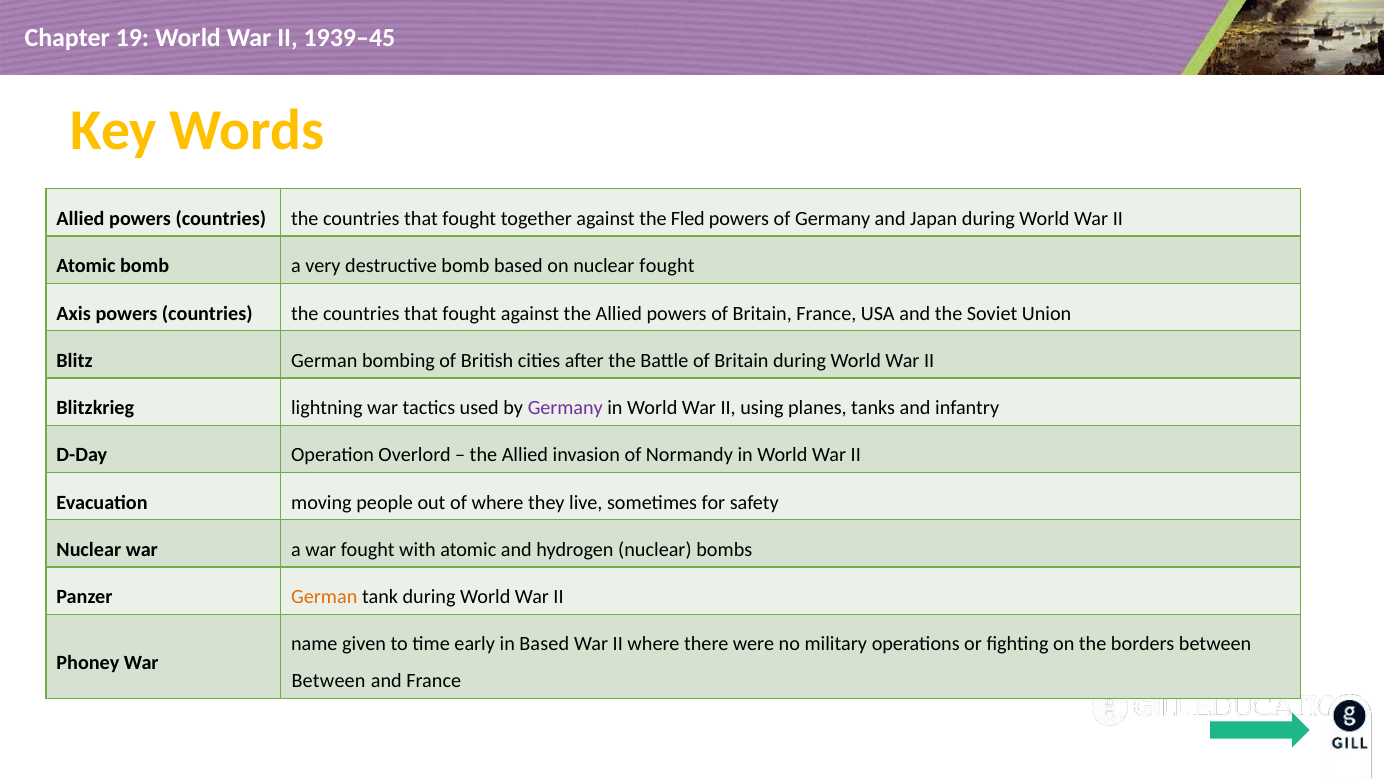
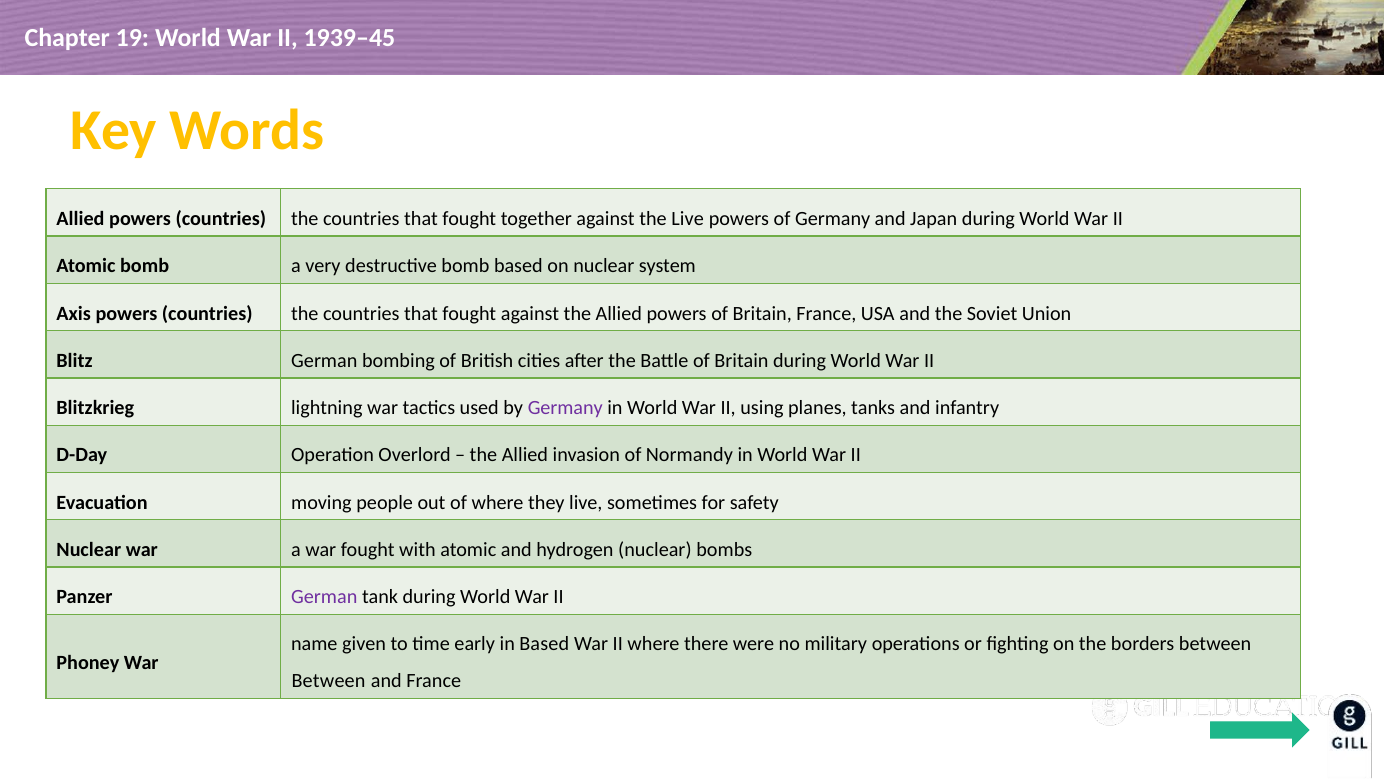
the Fled: Fled -> Live
nuclear fought: fought -> system
German at (324, 597) colour: orange -> purple
